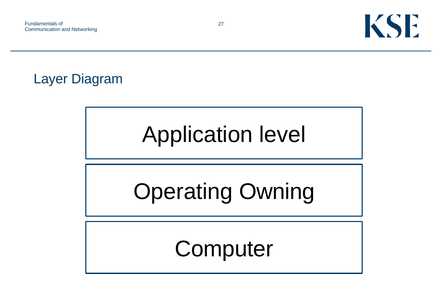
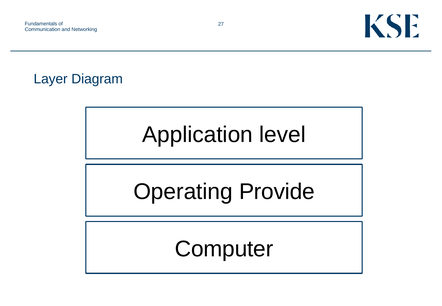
Owning: Owning -> Provide
